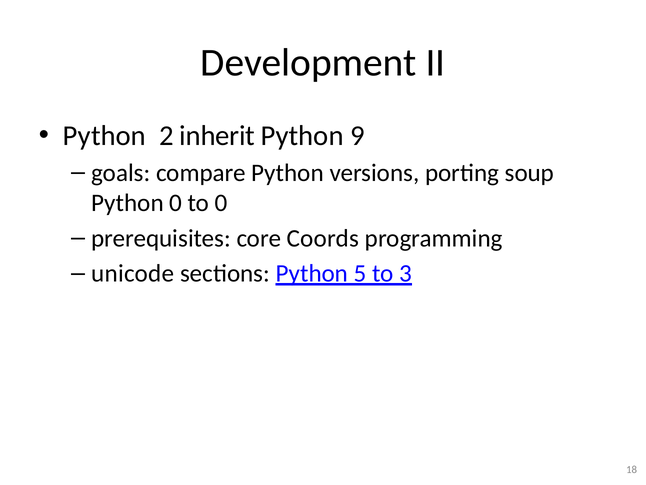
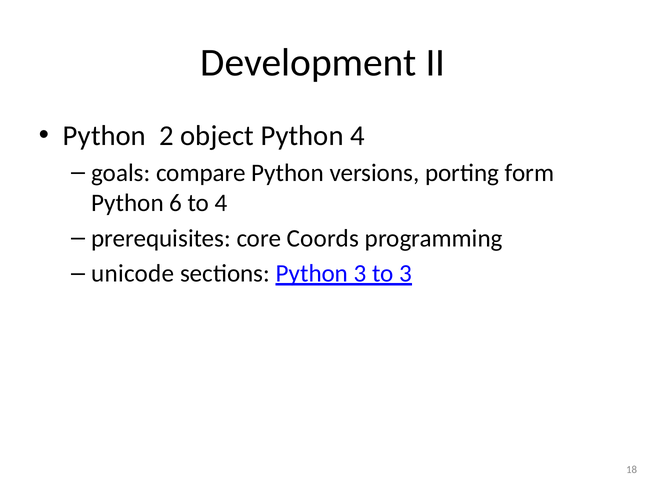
inherit: inherit -> object
Python 9: 9 -> 4
soup: soup -> form
Python 0: 0 -> 6
to 0: 0 -> 4
Python 5: 5 -> 3
